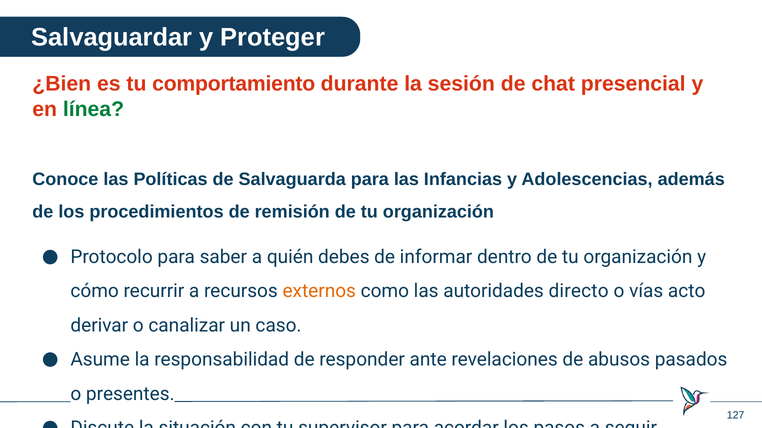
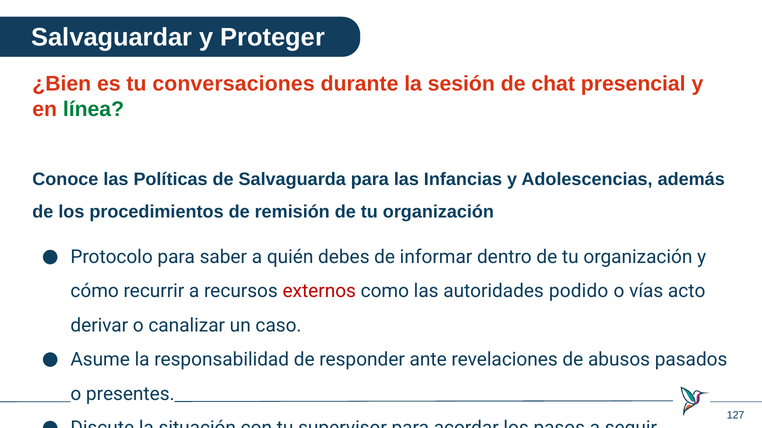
comportamiento: comportamiento -> conversaciones
externos colour: orange -> red
directo: directo -> podido
